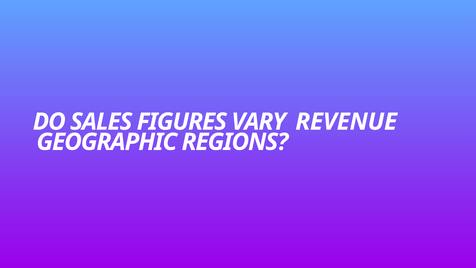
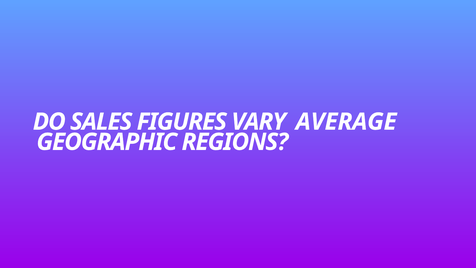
REVENUE: REVENUE -> AVERAGE
